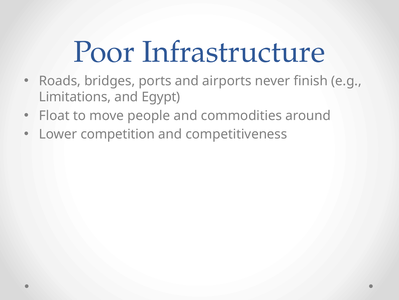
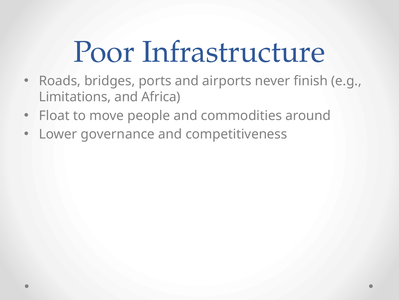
Egypt: Egypt -> Africa
competition: competition -> governance
